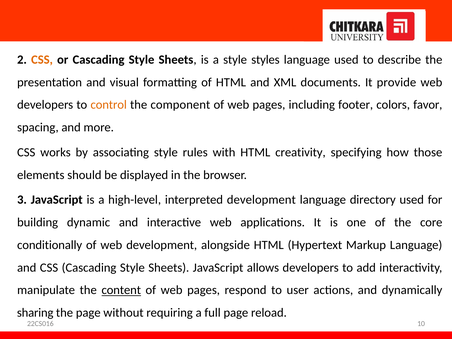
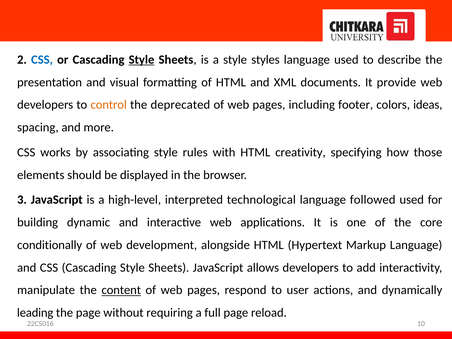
CSS at (42, 60) colour: orange -> blue
Style at (142, 60) underline: none -> present
component: component -> deprecated
favor: favor -> ideas
interpreted development: development -> technological
directory: directory -> followed
sharing: sharing -> leading
